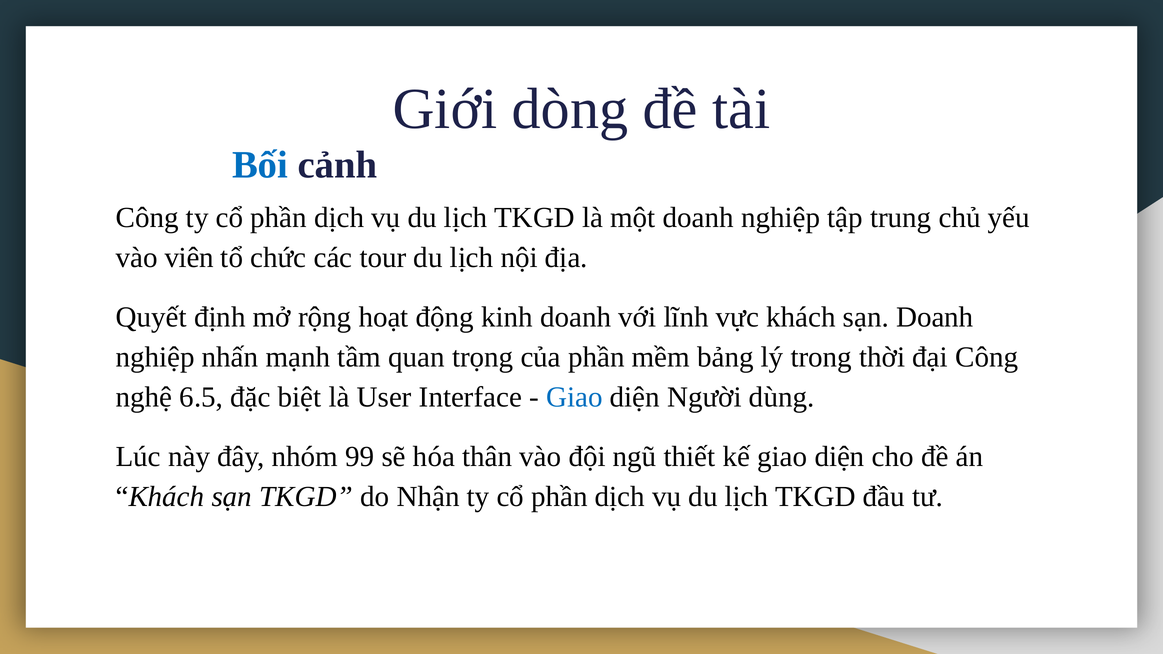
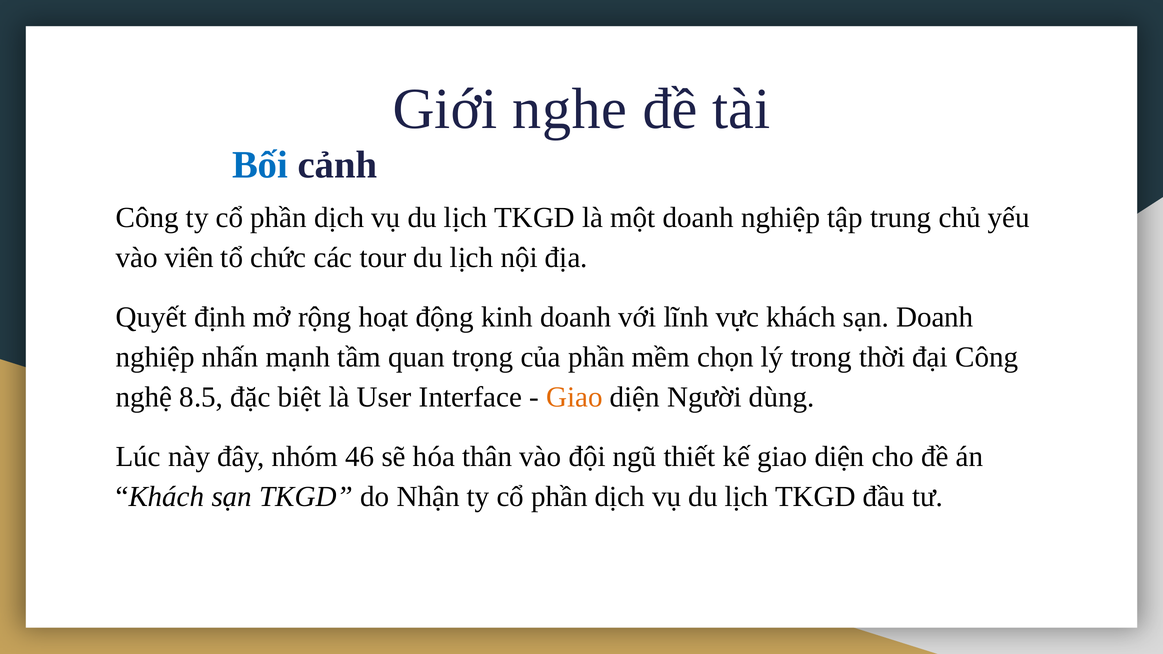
dòng: dòng -> nghe
bảng: bảng -> chọn
6.5: 6.5 -> 8.5
Giao at (574, 397) colour: blue -> orange
99: 99 -> 46
